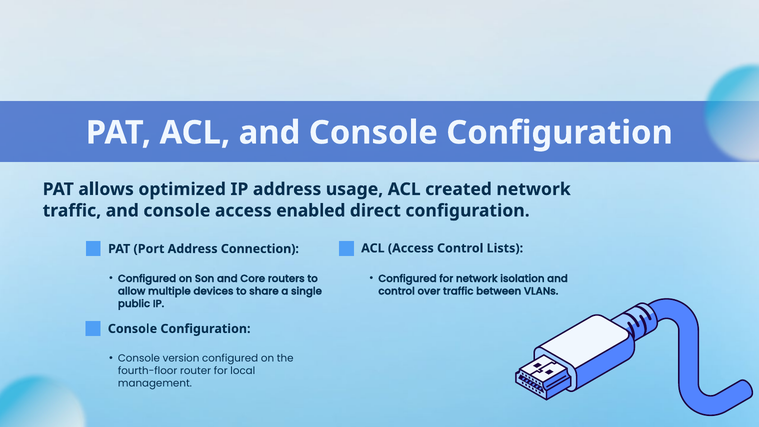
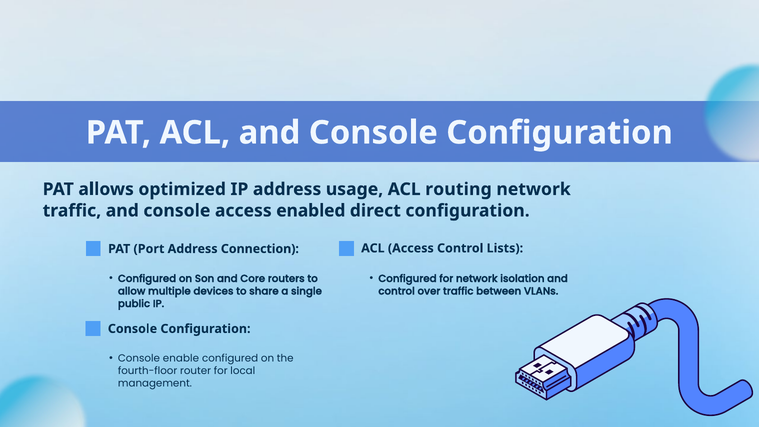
created: created -> routing
version: version -> enable
